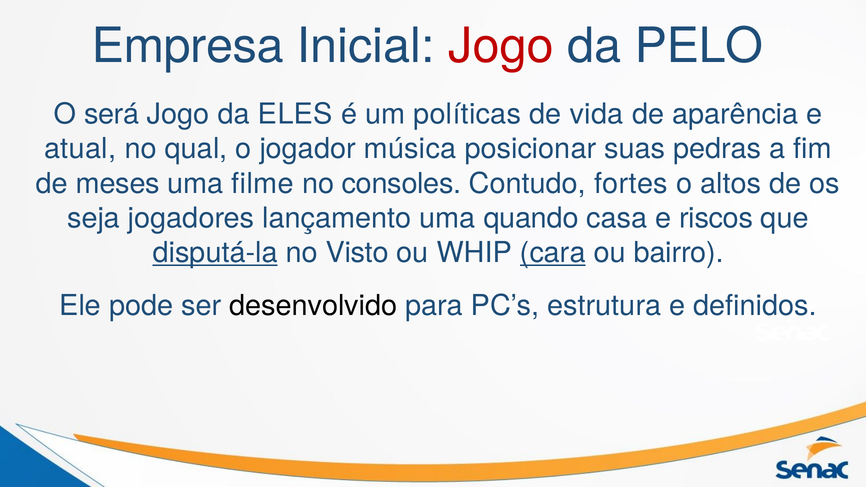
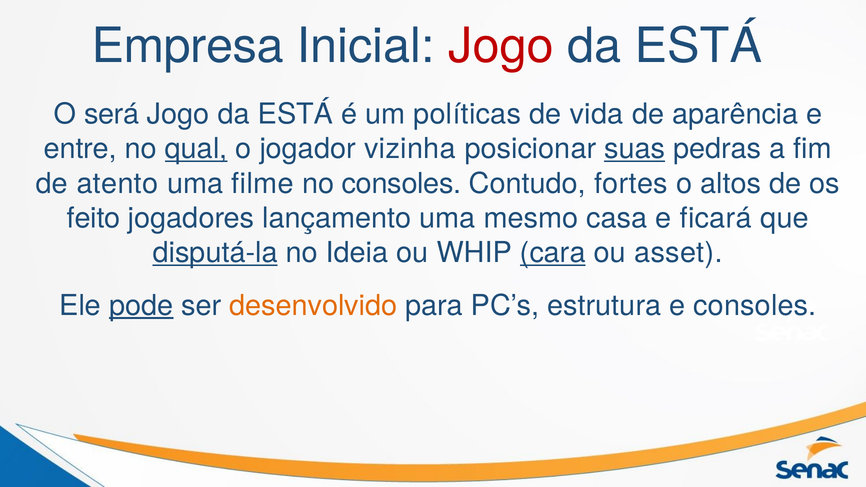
PELO at (699, 46): PELO -> ESTÁ
ELES at (295, 114): ELES -> ESTÁ
atual: atual -> entre
qual underline: none -> present
música: música -> vizinha
suas underline: none -> present
meses: meses -> atento
seja: seja -> feito
quando: quando -> mesmo
riscos: riscos -> ficará
Visto: Visto -> Ideia
bairro: bairro -> asset
pode underline: none -> present
desenvolvido colour: black -> orange
e definidos: definidos -> consoles
